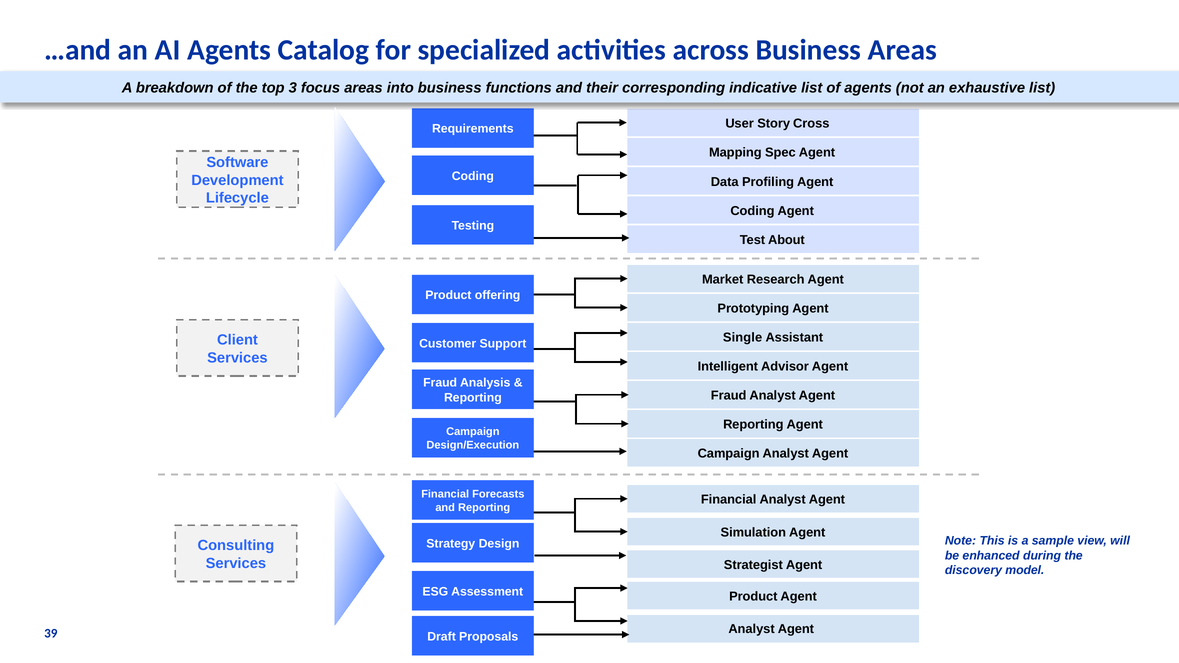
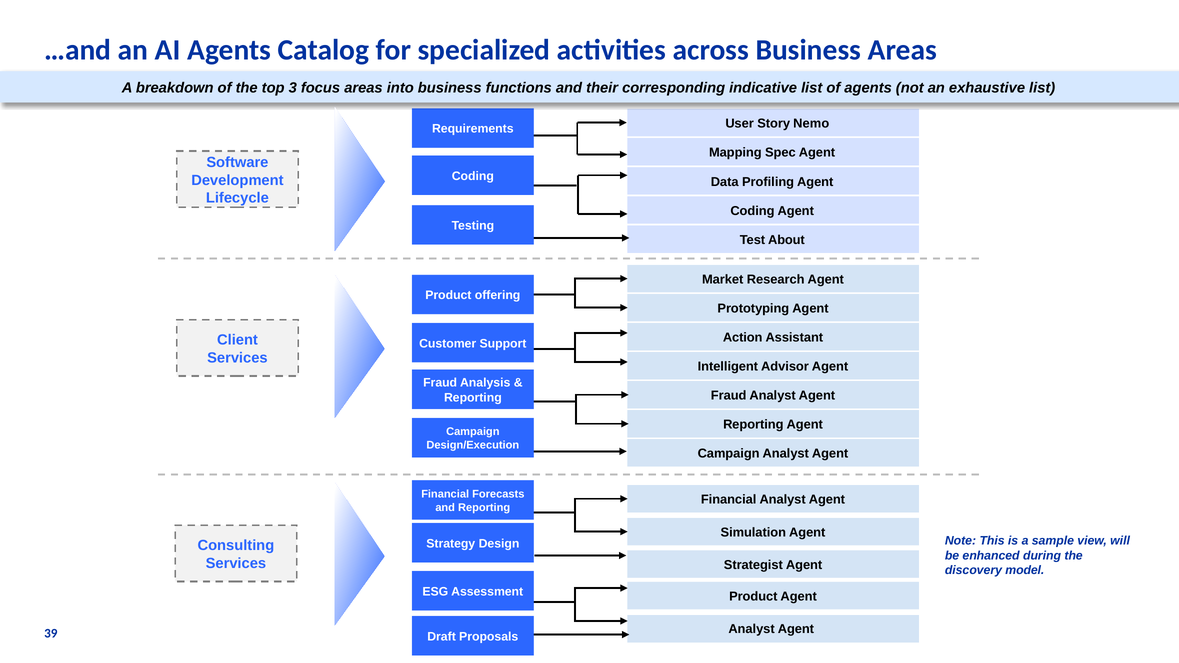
Cross: Cross -> Nemo
Single: Single -> Action
